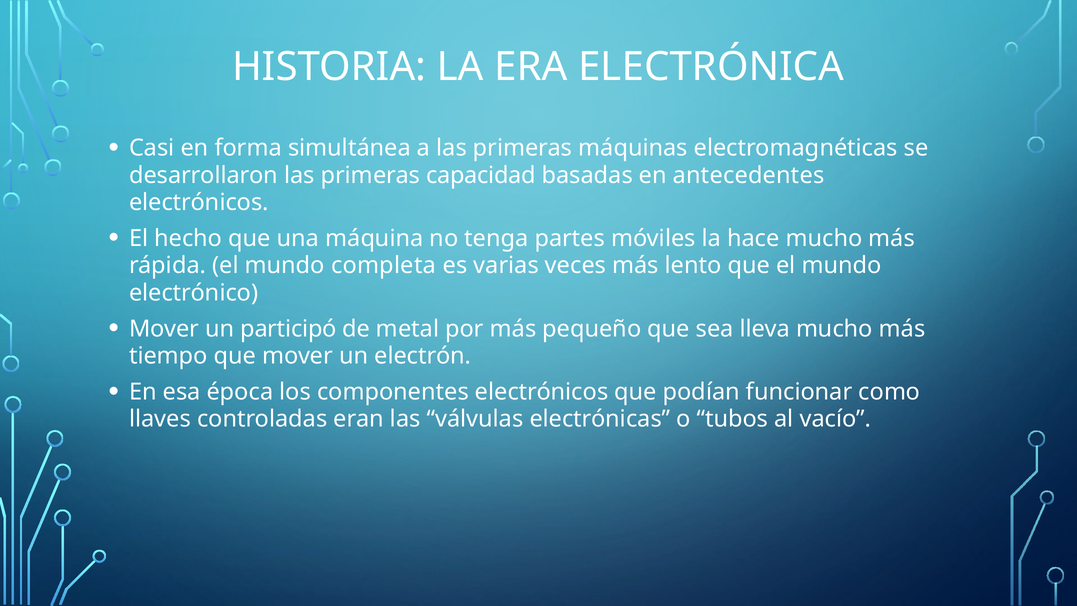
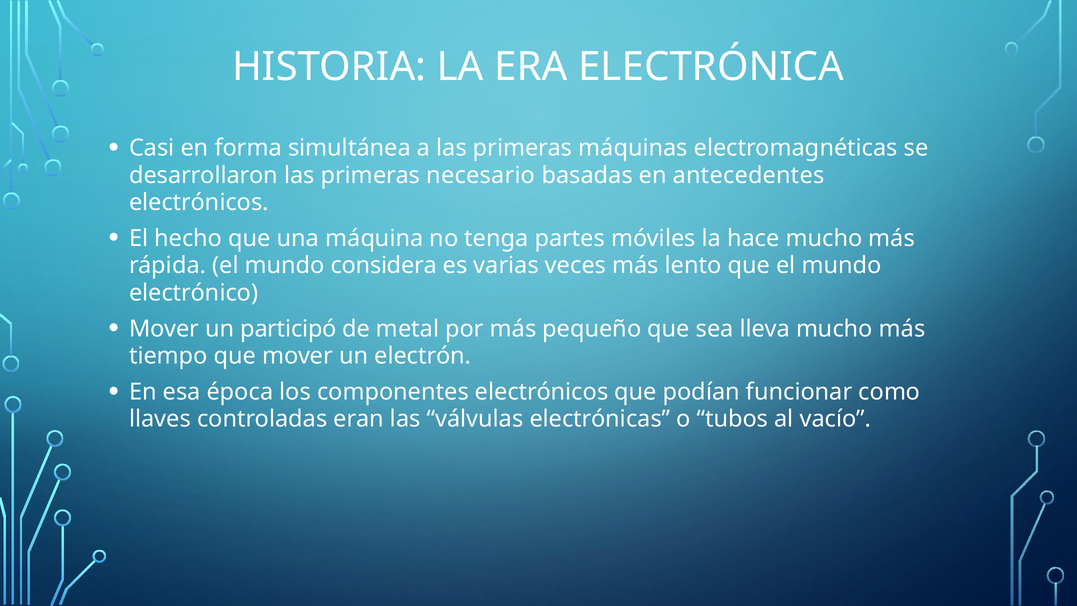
capacidad: capacidad -> necesario
completa: completa -> considera
